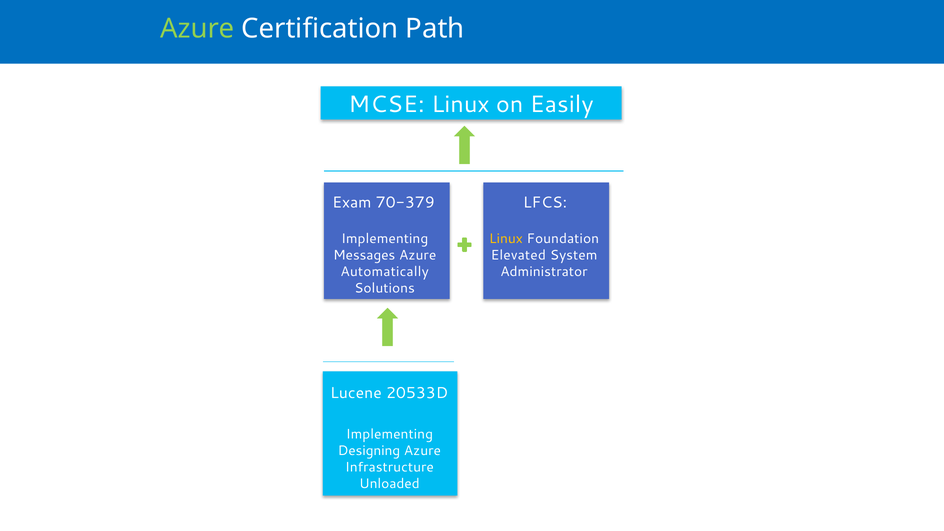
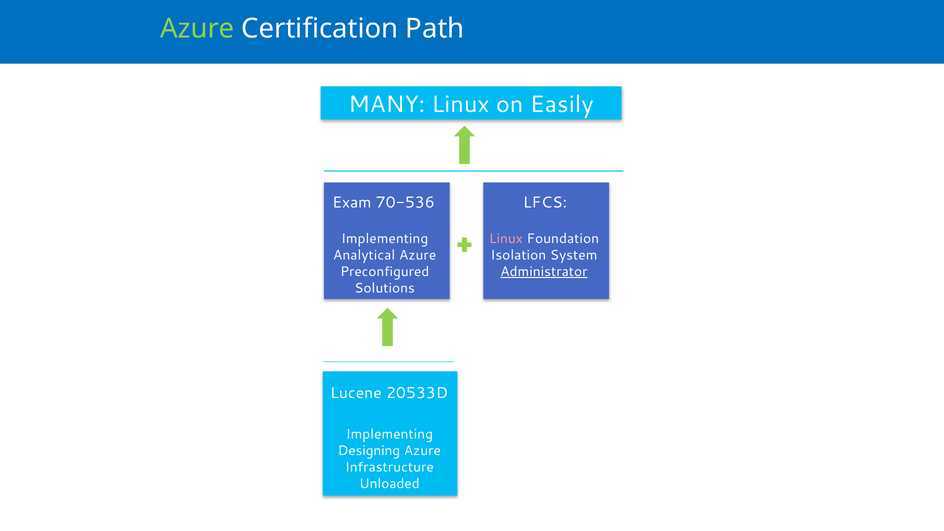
MCSE: MCSE -> MANY
70-379: 70-379 -> 70-536
Linux at (506, 239) colour: yellow -> pink
Messages: Messages -> Analytical
Elevated: Elevated -> Isolation
Automatically: Automatically -> Preconfigured
Administrator underline: none -> present
